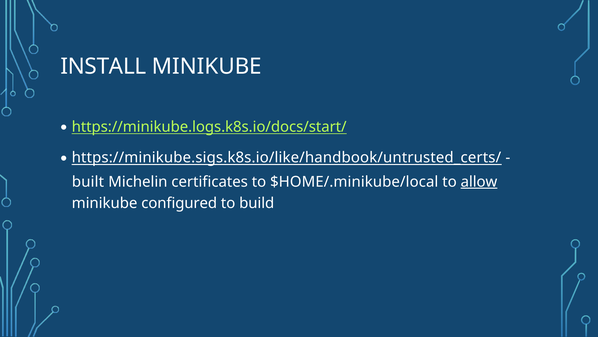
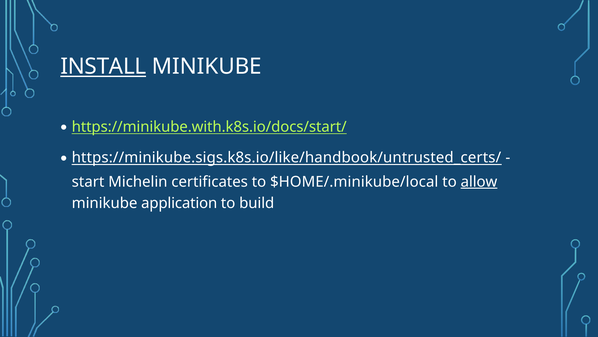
INSTALL underline: none -> present
https://minikube.logs.k8s.io/docs/start/: https://minikube.logs.k8s.io/docs/start/ -> https://minikube.with.k8s.io/docs/start/
built: built -> start
configured: configured -> application
